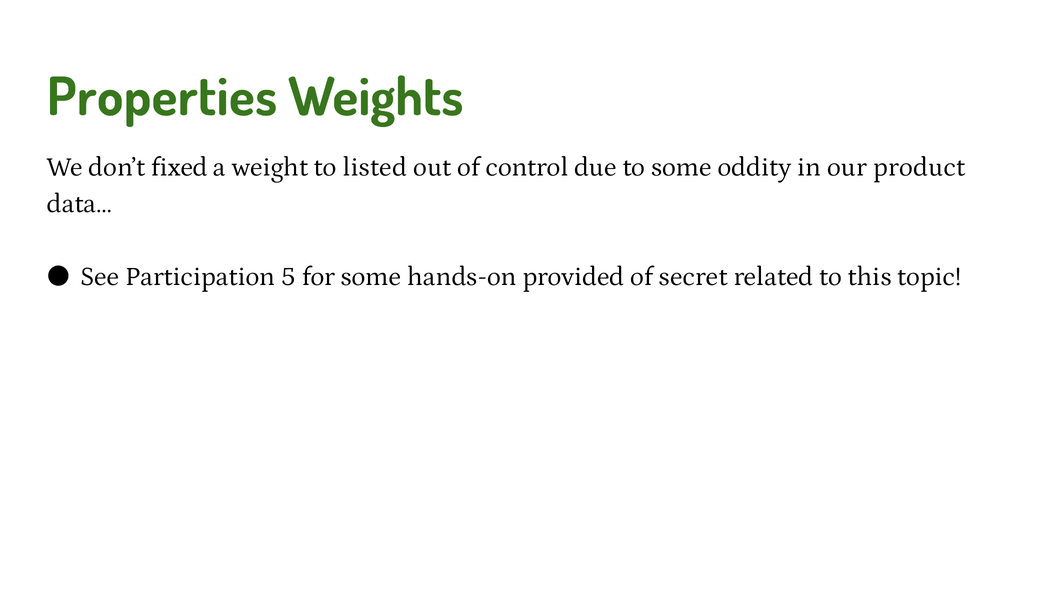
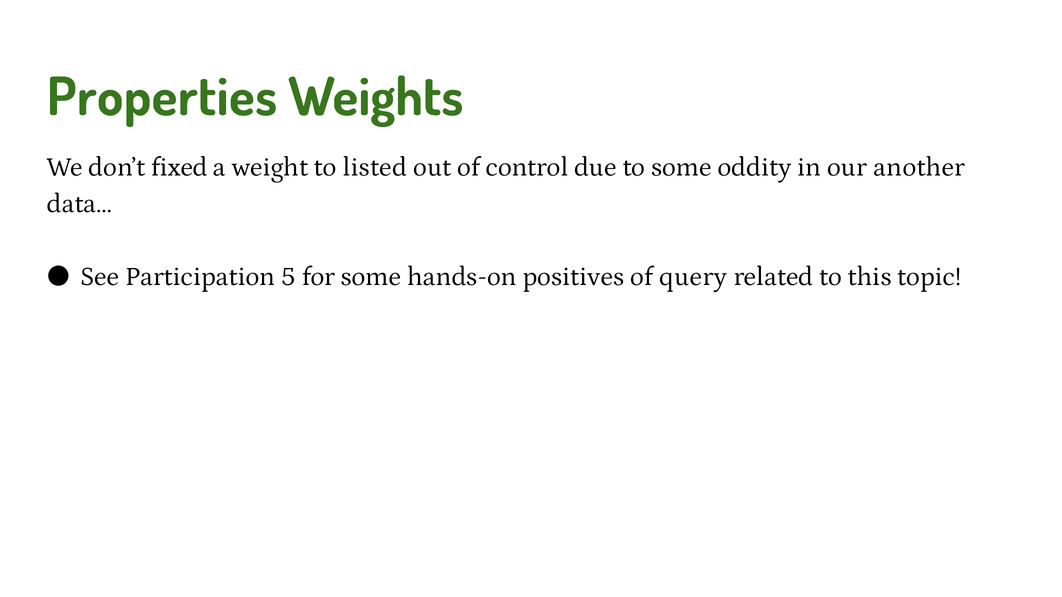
product: product -> another
provided: provided -> positives
secret: secret -> query
